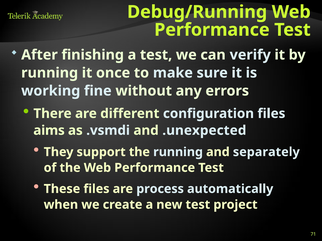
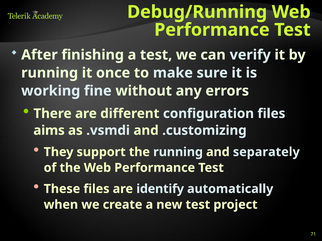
.unexpected: .unexpected -> .customizing
process: process -> identify
